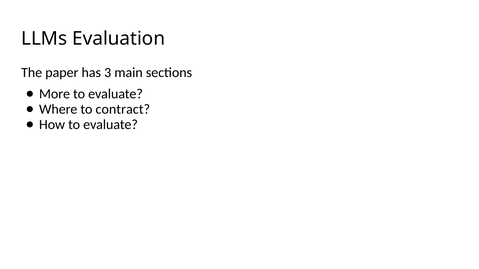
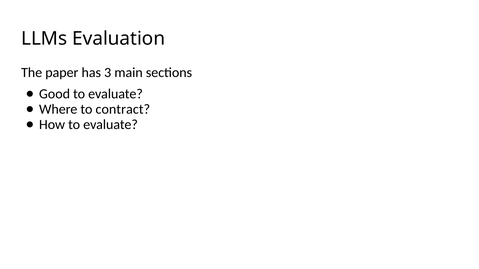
More: More -> Good
